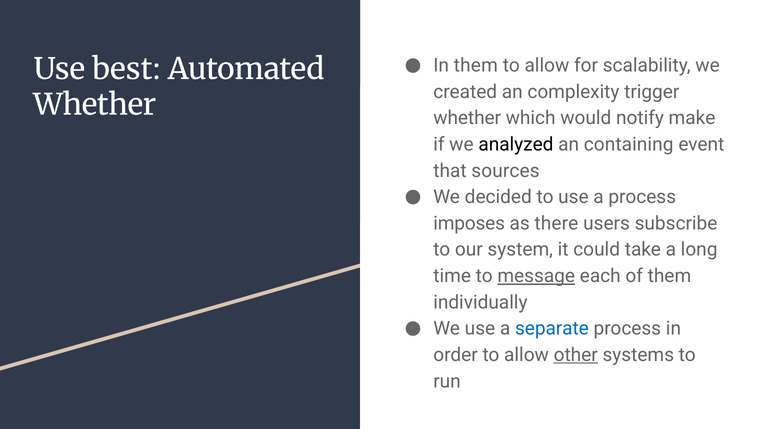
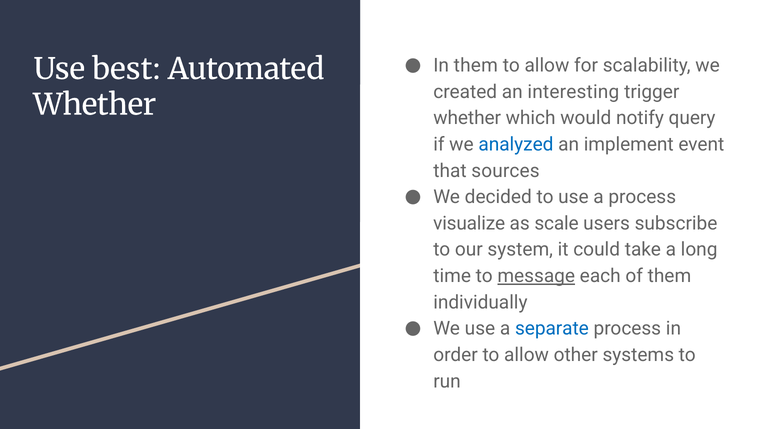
complexity: complexity -> interesting
make: make -> query
analyzed colour: black -> blue
containing: containing -> implement
imposes: imposes -> visualize
there: there -> scale
other underline: present -> none
